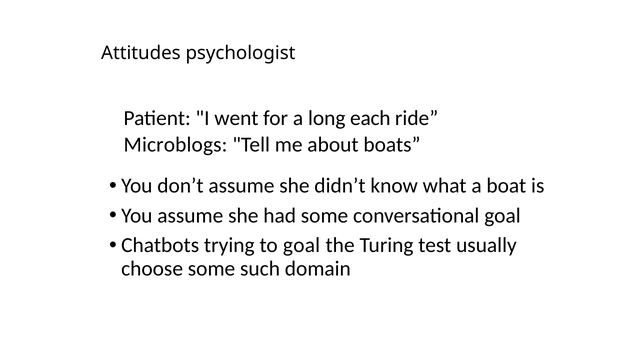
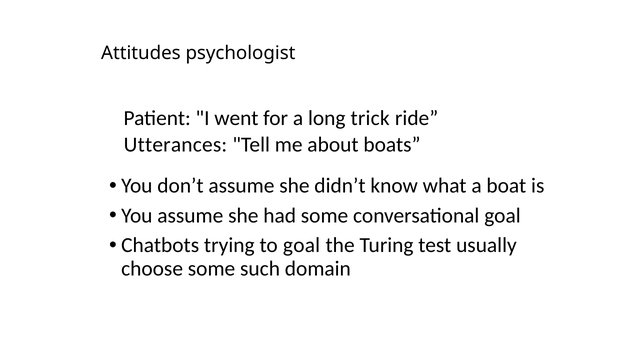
each: each -> trick
Microblogs: Microblogs -> Utterances
